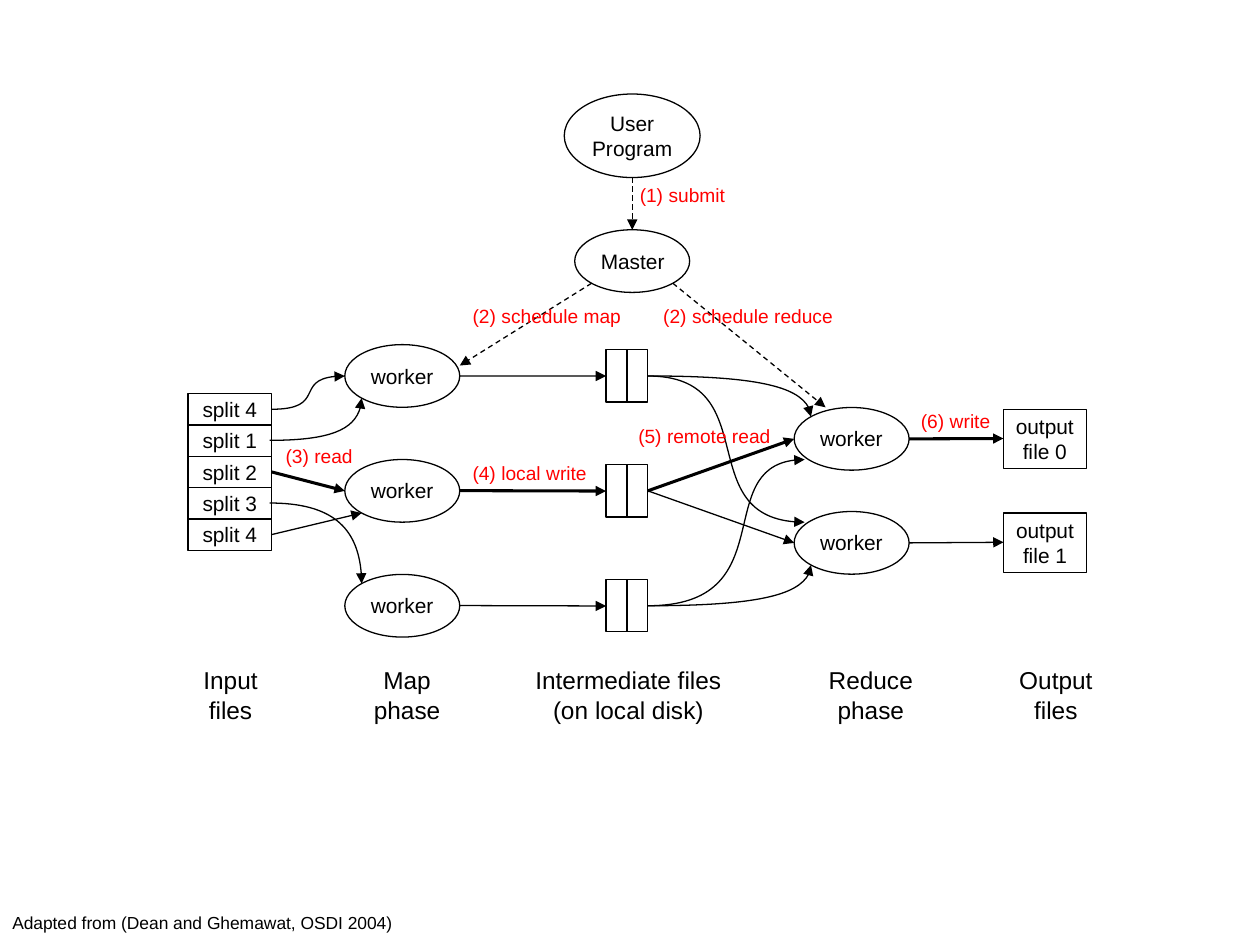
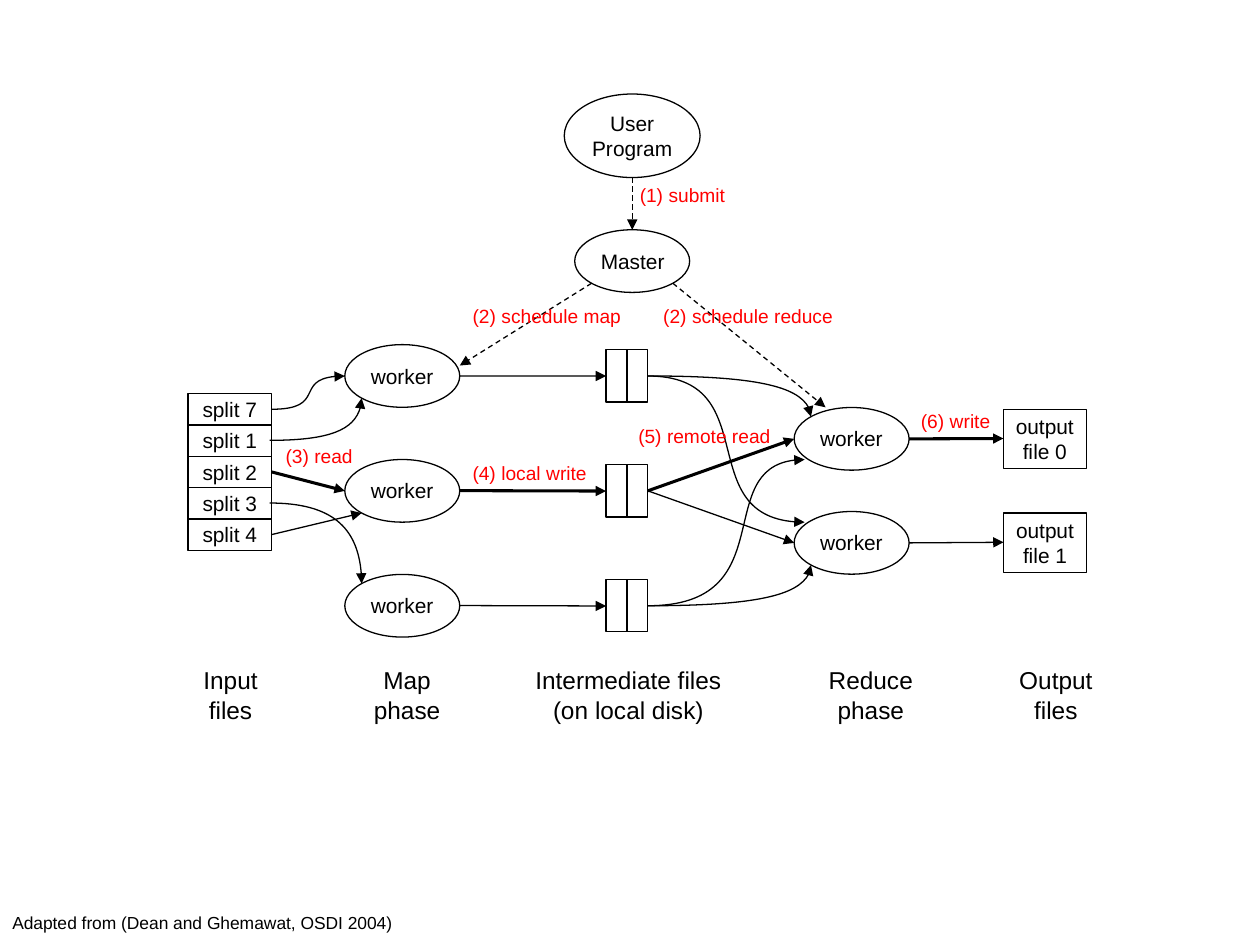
4 at (251, 411): 4 -> 7
